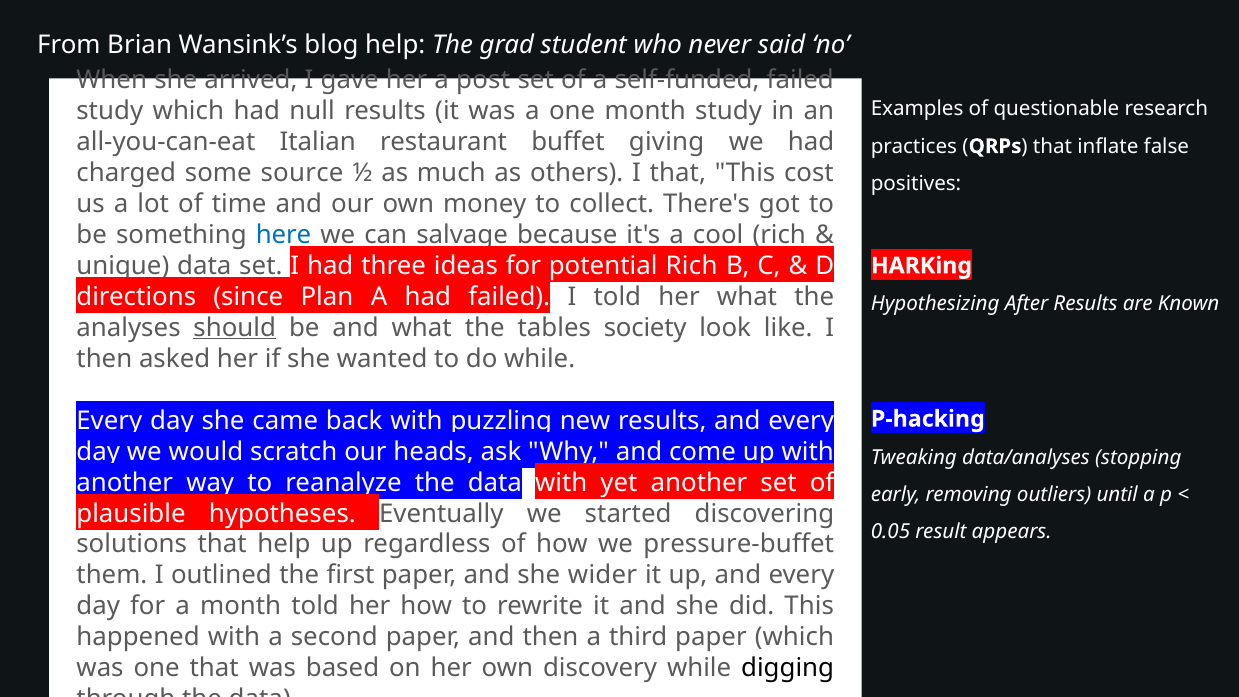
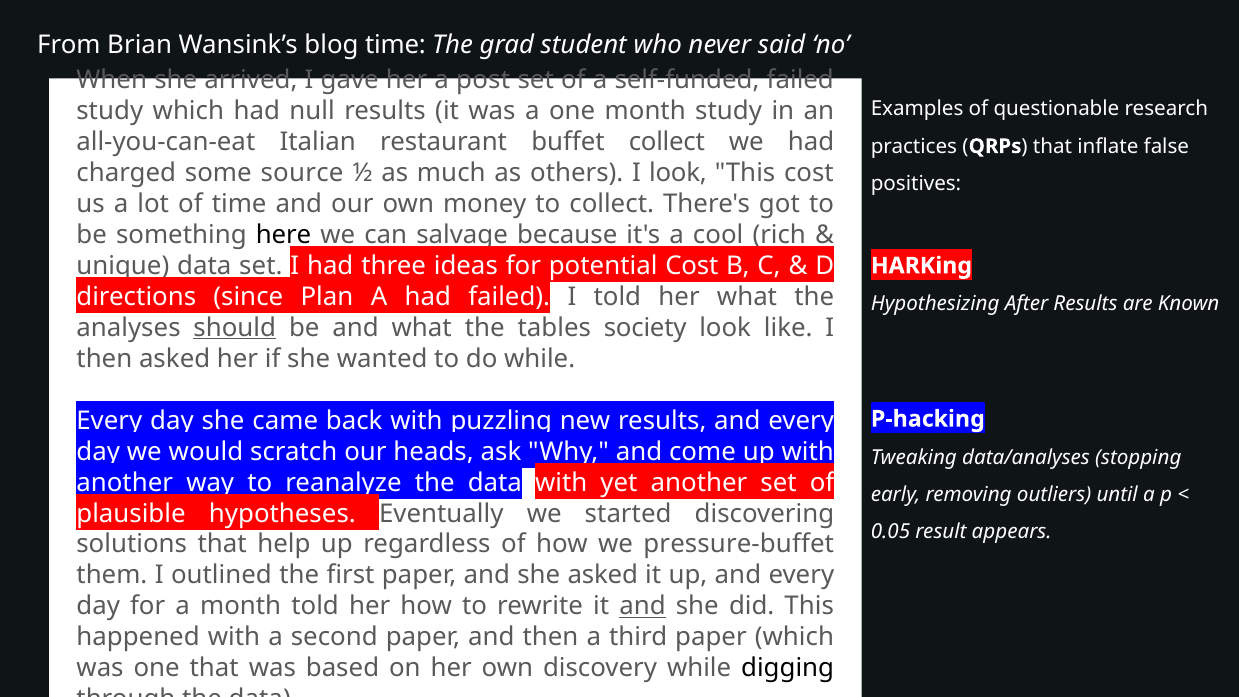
blog help: help -> time
buffet giving: giving -> collect
I that: that -> look
here colour: blue -> black
potential Rich: Rich -> Cost
she wider: wider -> asked
and at (643, 606) underline: none -> present
